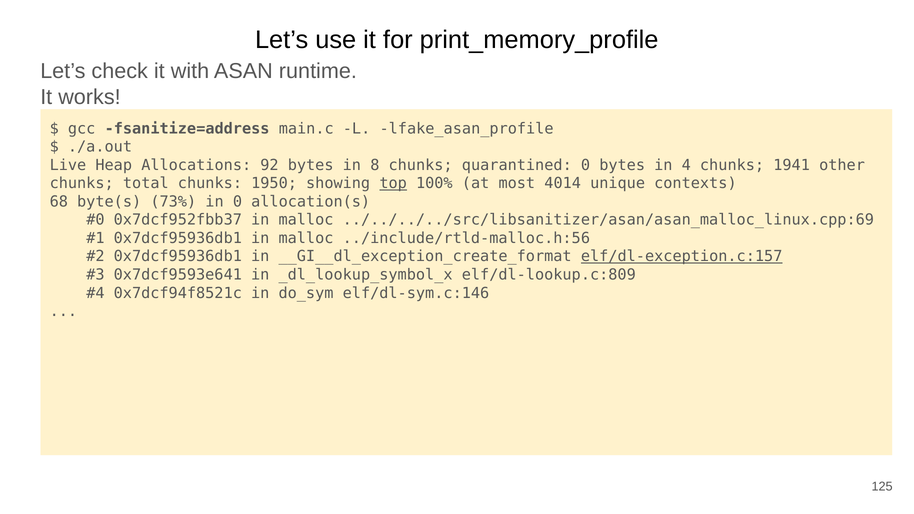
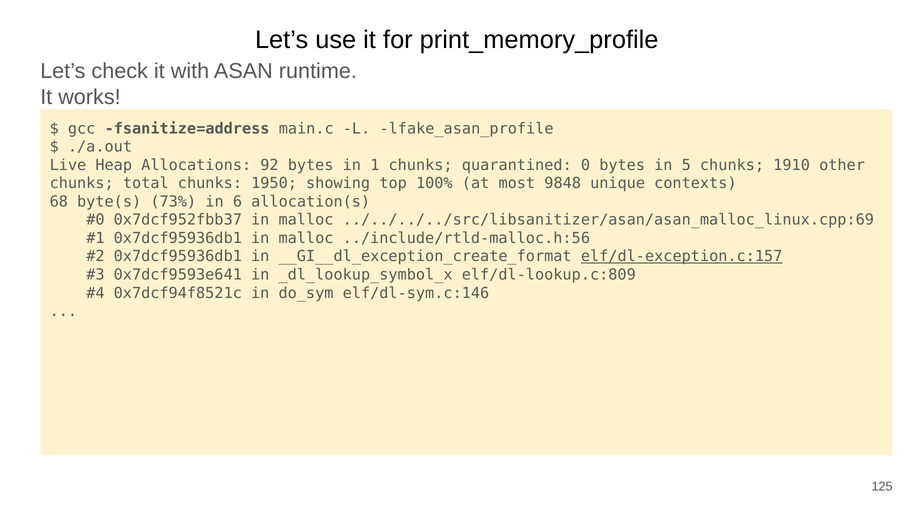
8: 8 -> 1
4: 4 -> 5
1941: 1941 -> 1910
top underline: present -> none
4014: 4014 -> 9848
in 0: 0 -> 6
